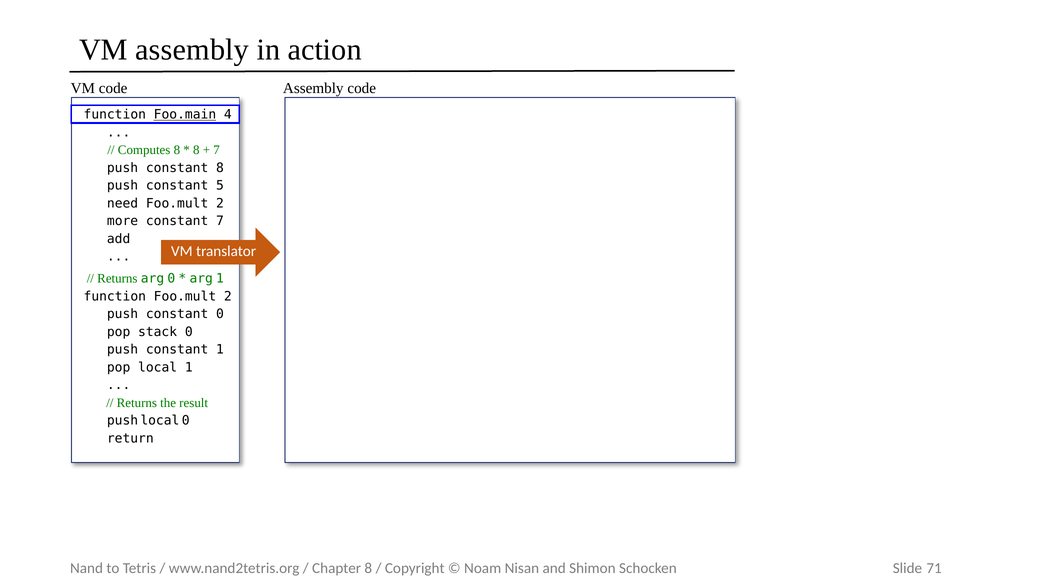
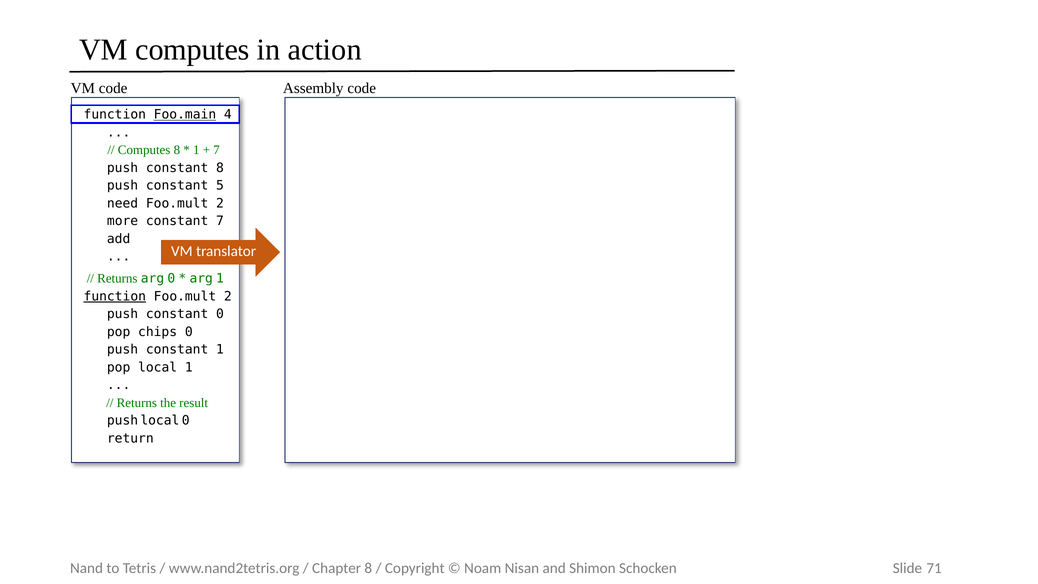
VM assembly: assembly -> computes
8 at (196, 150): 8 -> 1
function at (115, 296) underline: none -> present
stack: stack -> chips
